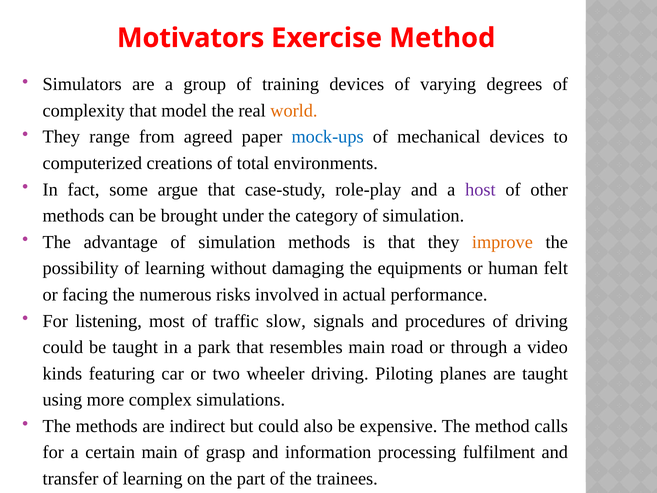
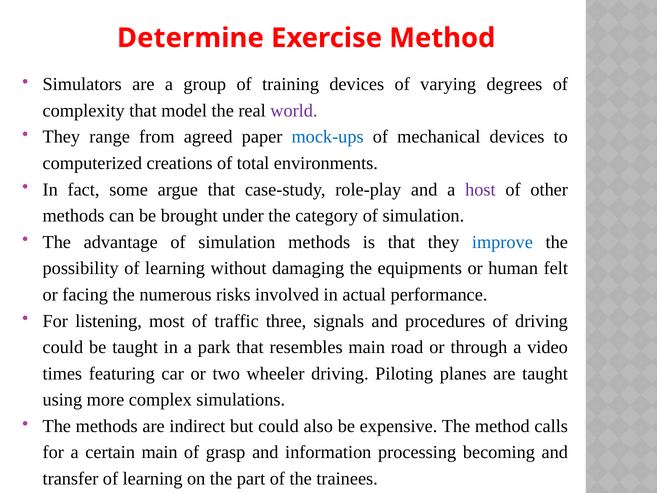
Motivators: Motivators -> Determine
world colour: orange -> purple
improve colour: orange -> blue
slow: slow -> three
kinds: kinds -> times
fulfilment: fulfilment -> becoming
